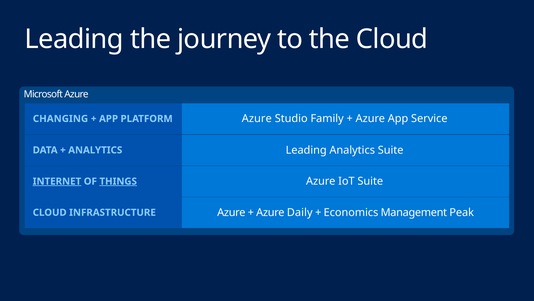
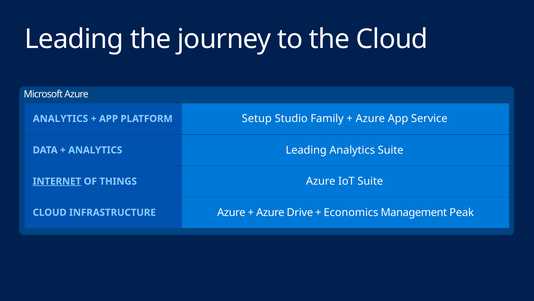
Azure at (257, 118): Azure -> Setup
CHANGING at (60, 118): CHANGING -> ANALYTICS
THINGS underline: present -> none
Daily: Daily -> Drive
